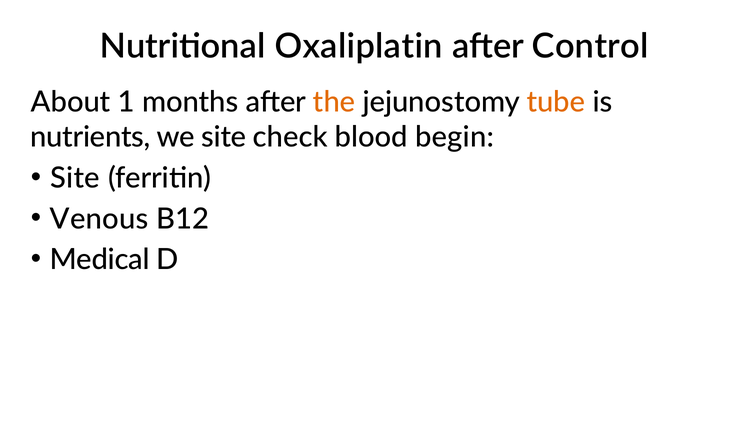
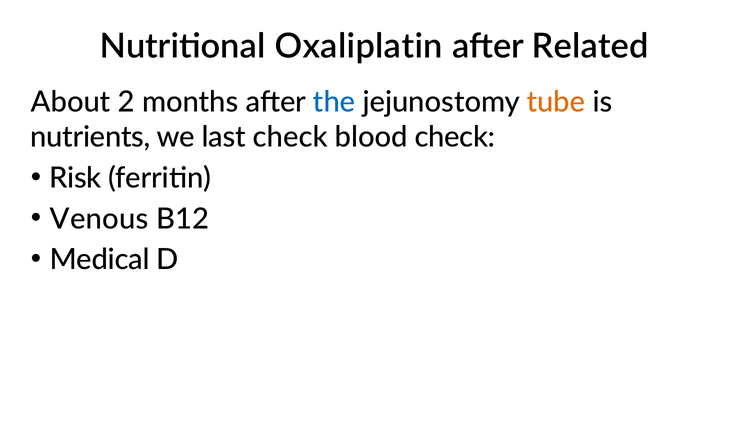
Control: Control -> Related
1: 1 -> 2
the colour: orange -> blue
we site: site -> last
blood begin: begin -> check
Site at (75, 178): Site -> Risk
